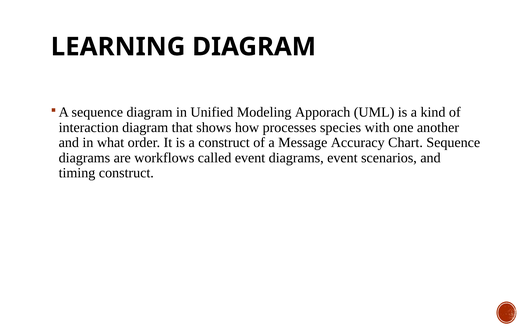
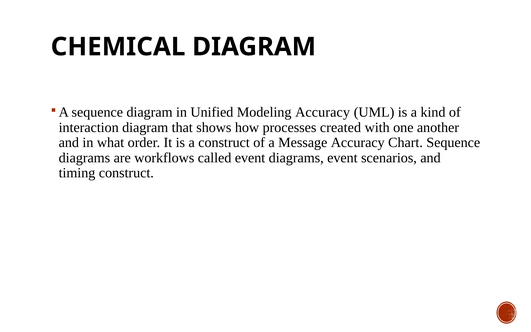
LEARNING: LEARNING -> CHEMICAL
Modeling Apporach: Apporach -> Accuracy
species: species -> created
